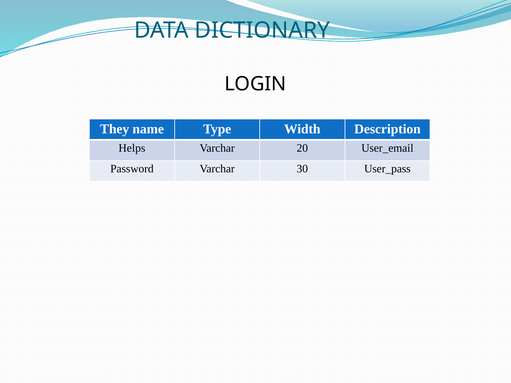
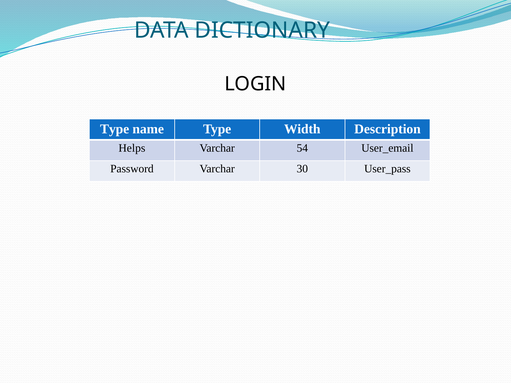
They at (115, 129): They -> Type
20: 20 -> 54
